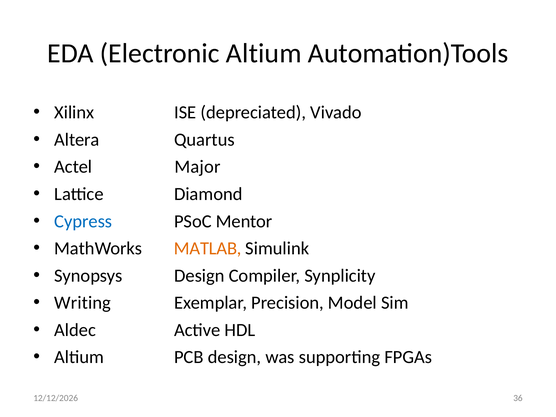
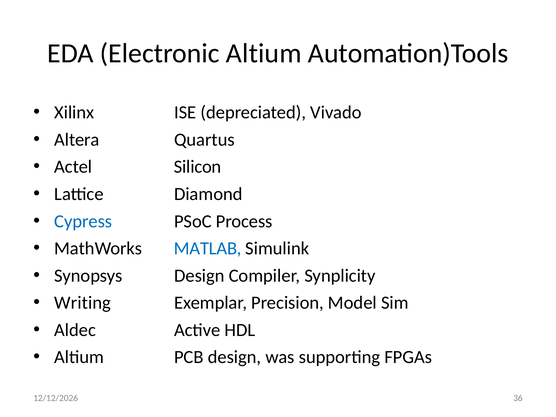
Major: Major -> Silicon
Mentor: Mentor -> Process
MATLAB colour: orange -> blue
